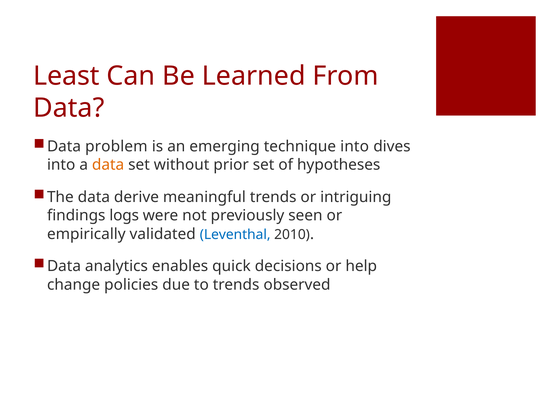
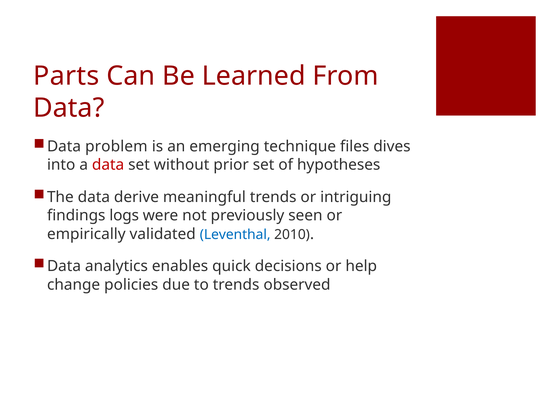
Least: Least -> Parts
technique into: into -> files
data at (108, 165) colour: orange -> red
